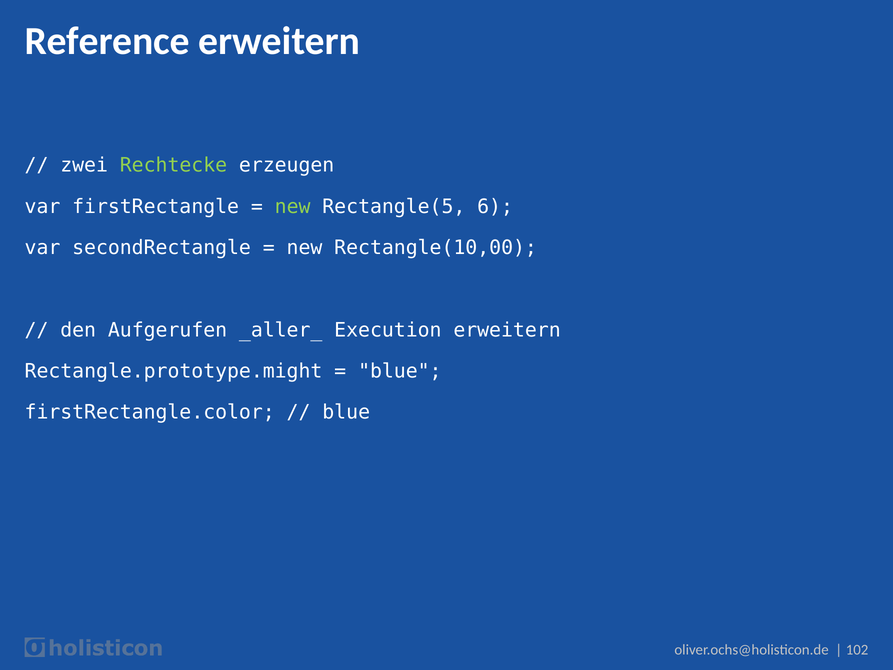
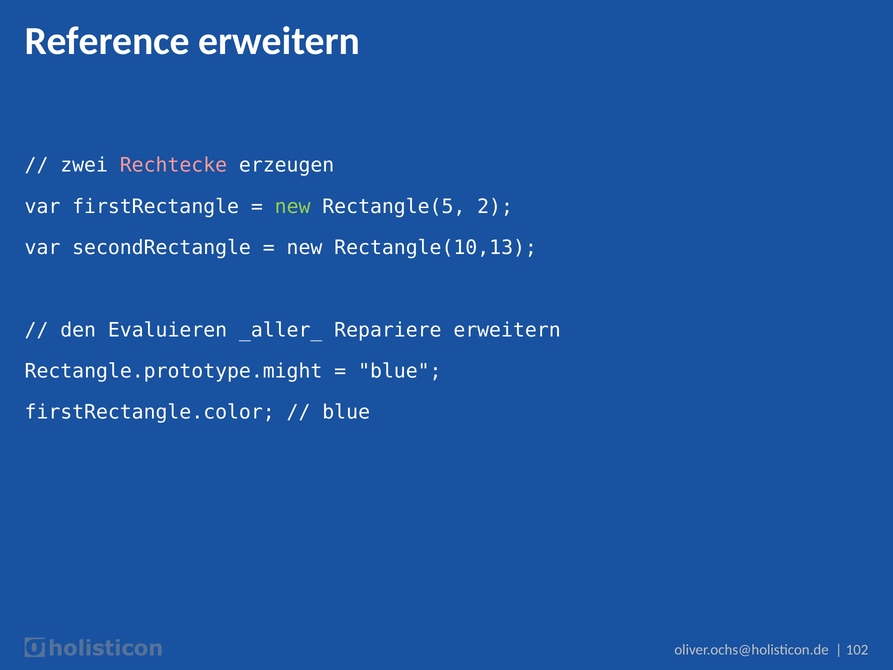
Rechtecke colour: light green -> pink
6: 6 -> 2
Rectangle(10,00: Rectangle(10,00 -> Rectangle(10,13
Aufgerufen: Aufgerufen -> Evaluieren
Execution: Execution -> Repariere
